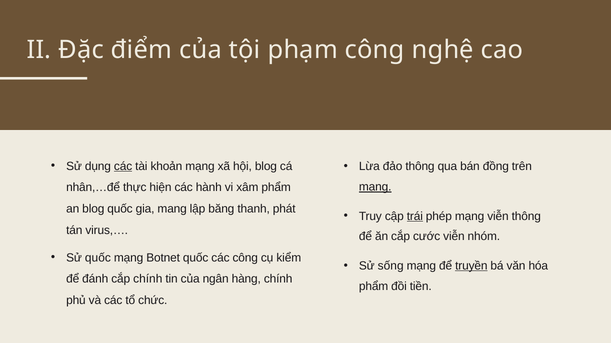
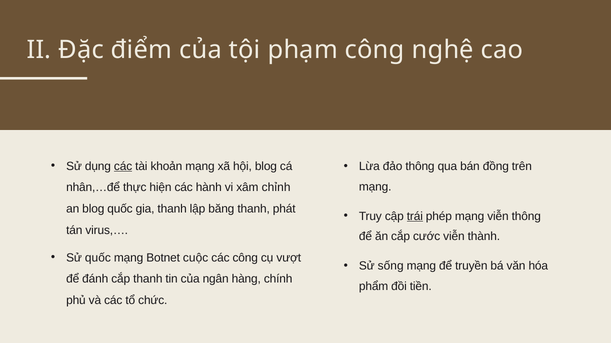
mạng at (375, 187) underline: present -> none
xâm phẩm: phẩm -> chỉnh
gia mang: mang -> thanh
nhóm: nhóm -> thành
Botnet quốc: quốc -> cuộc
kiểm: kiểm -> vượt
truyền underline: present -> none
cắp chính: chính -> thanh
